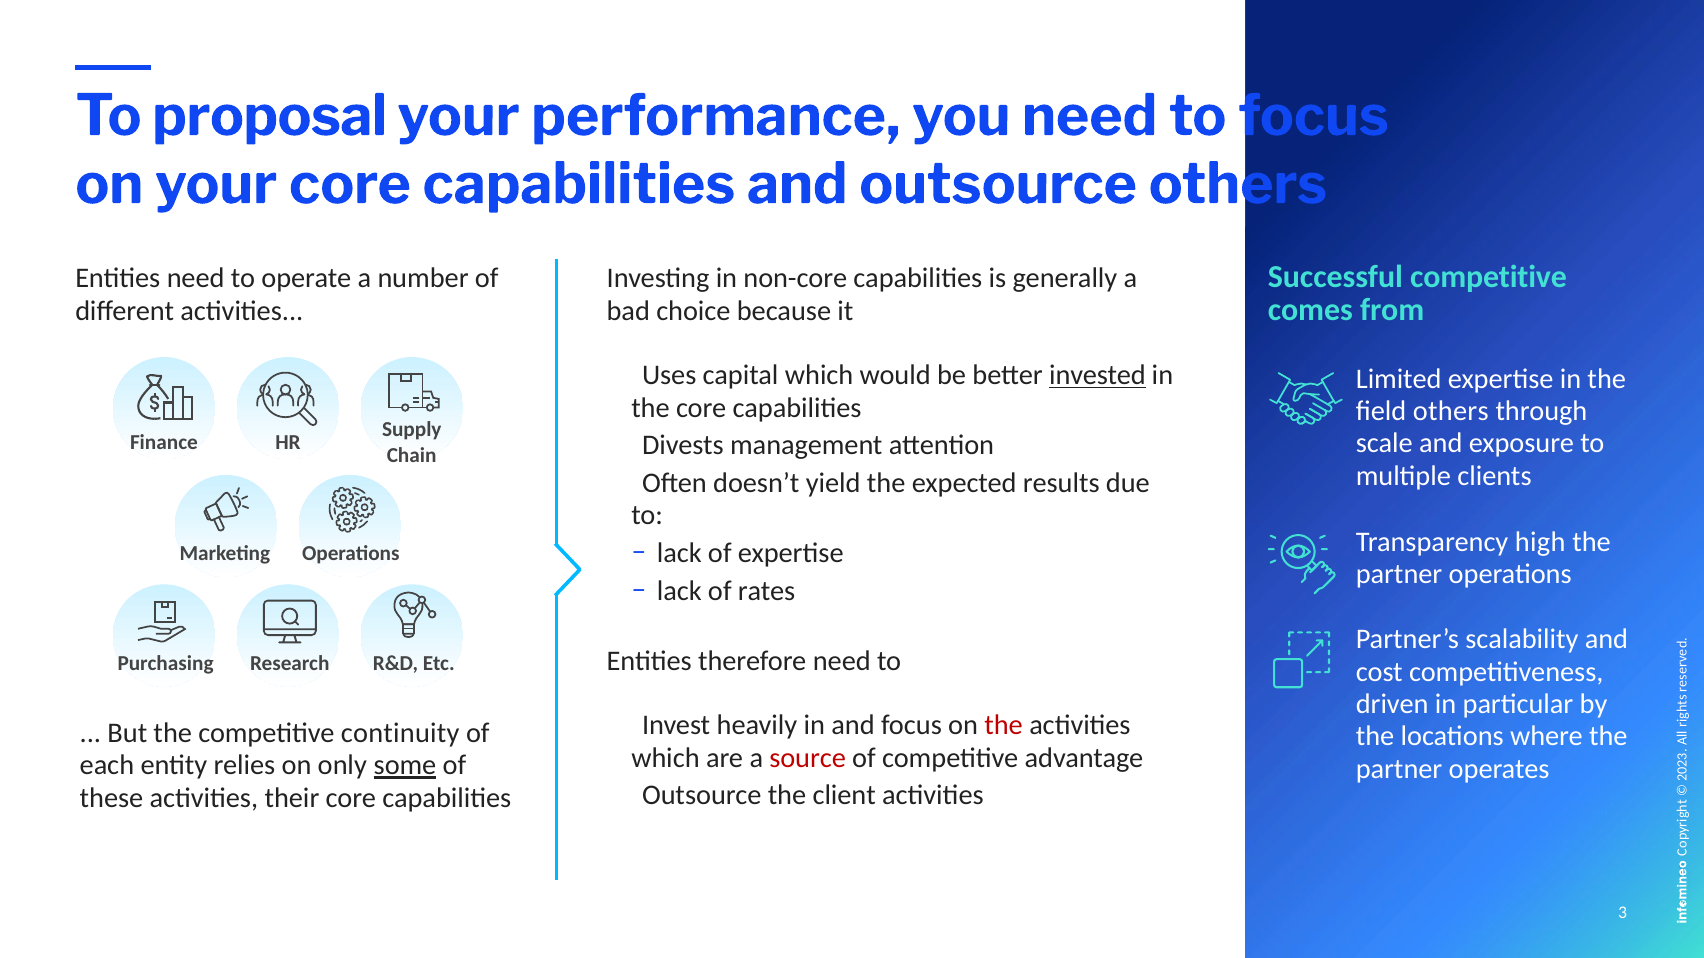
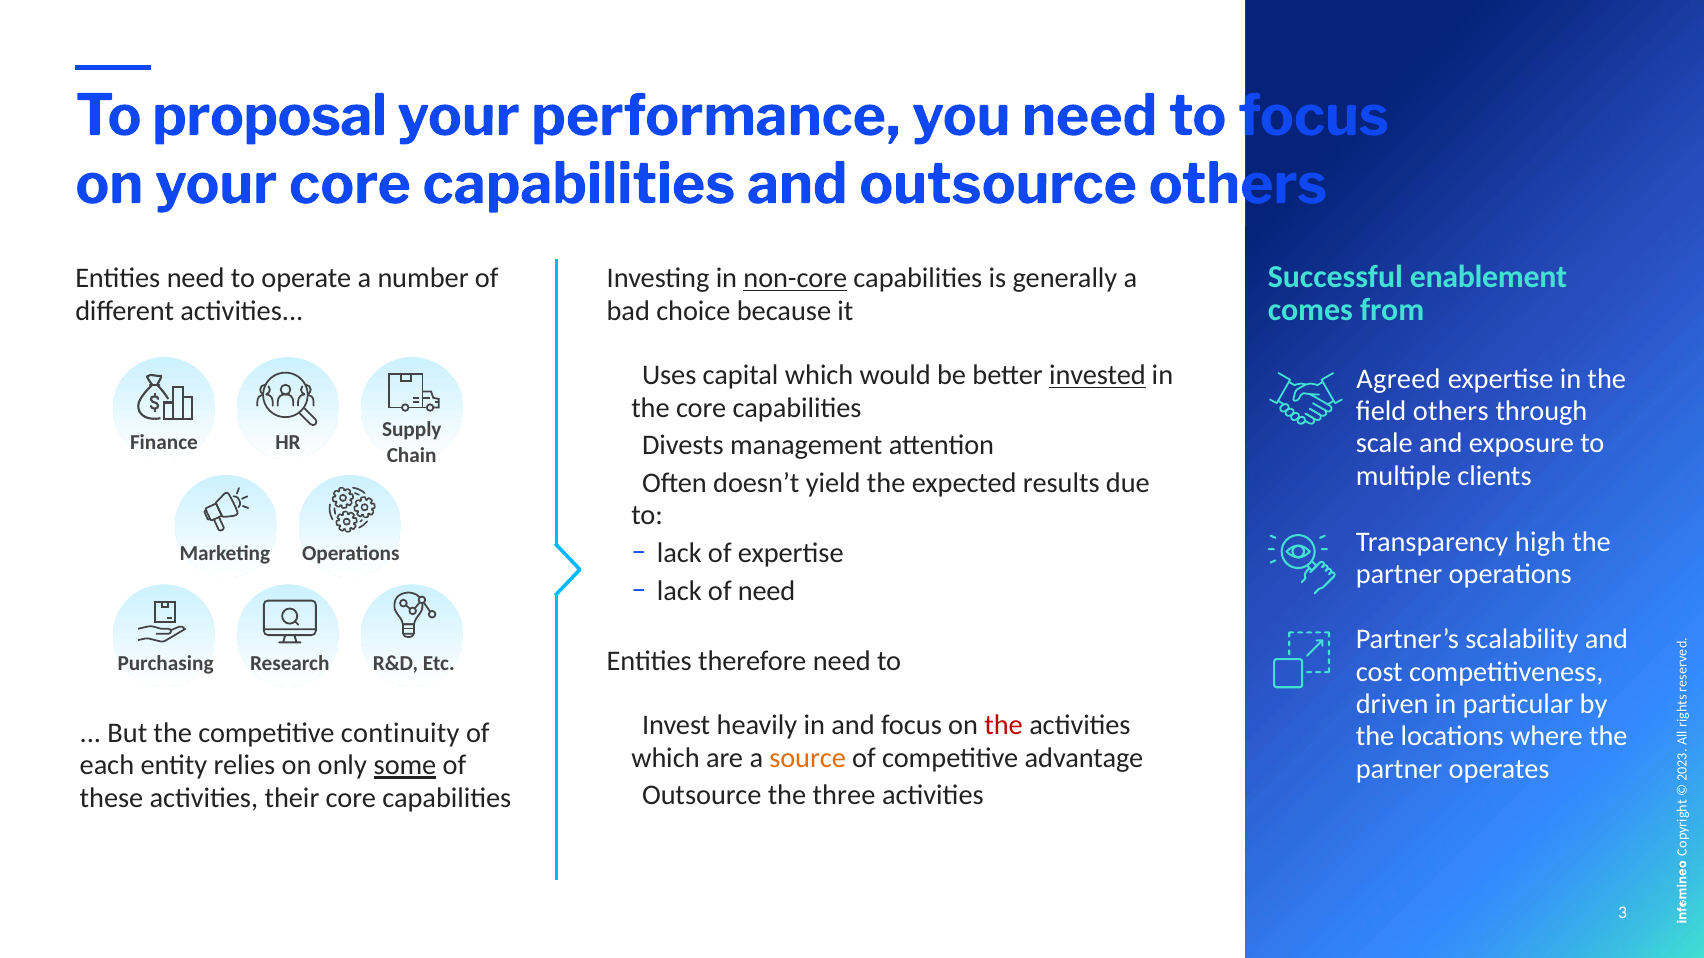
Successful competitive: competitive -> enablement
non-core underline: none -> present
Limited: Limited -> Agreed
of rates: rates -> need
source colour: red -> orange
client: client -> three
